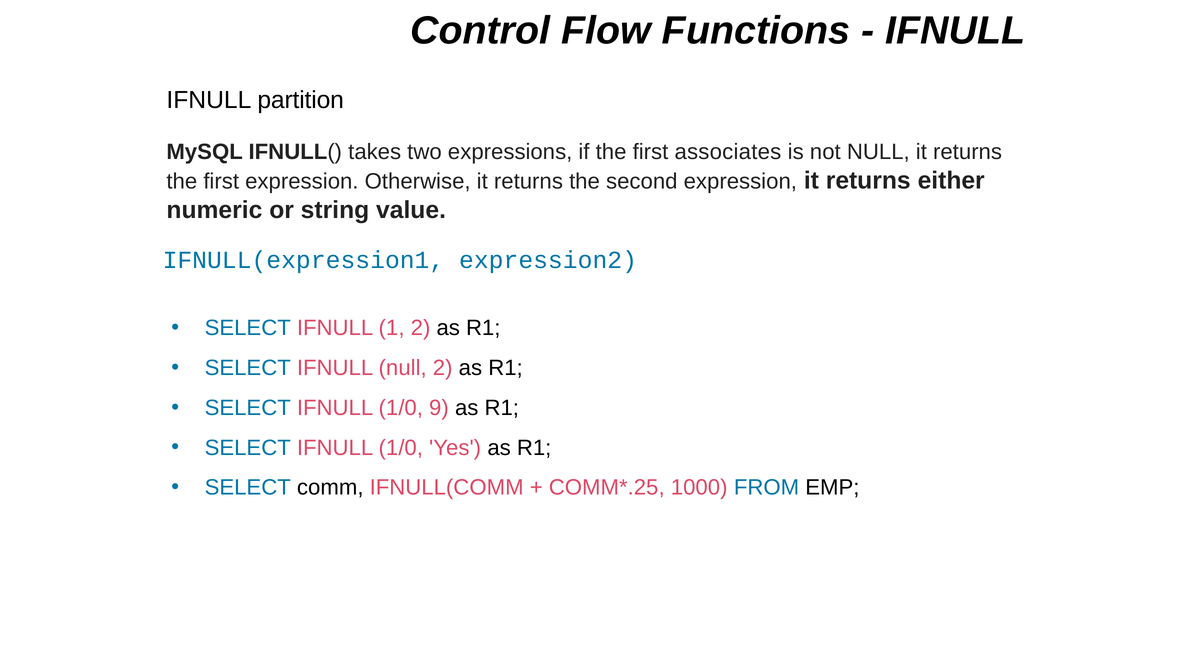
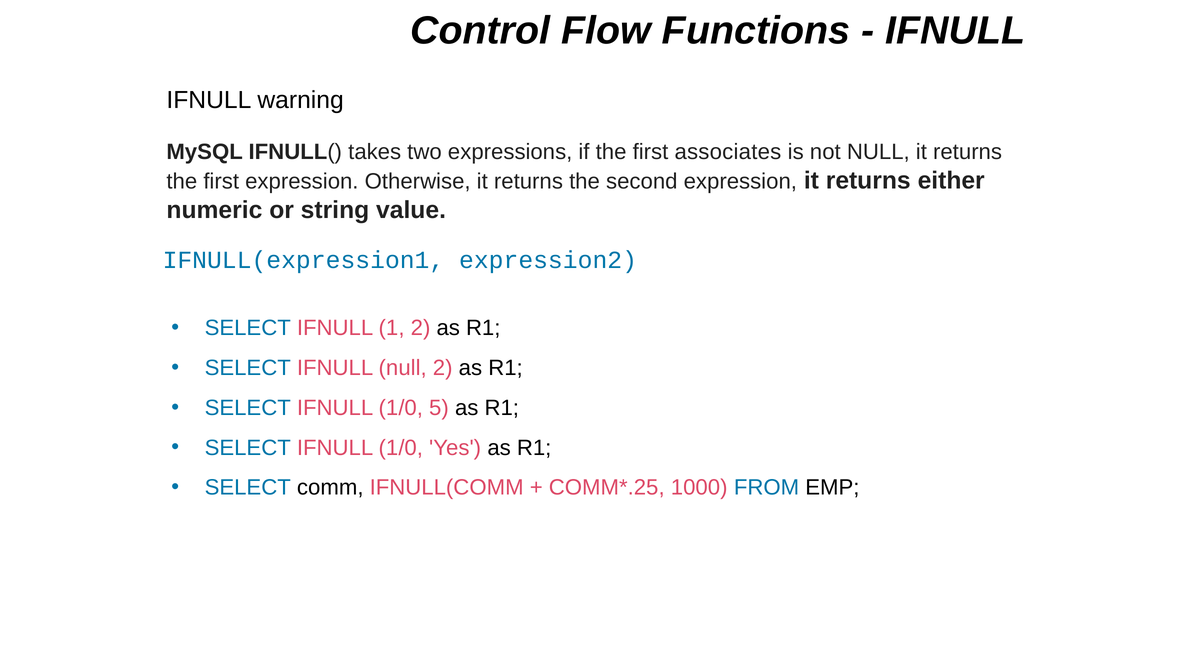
partition: partition -> warning
9: 9 -> 5
